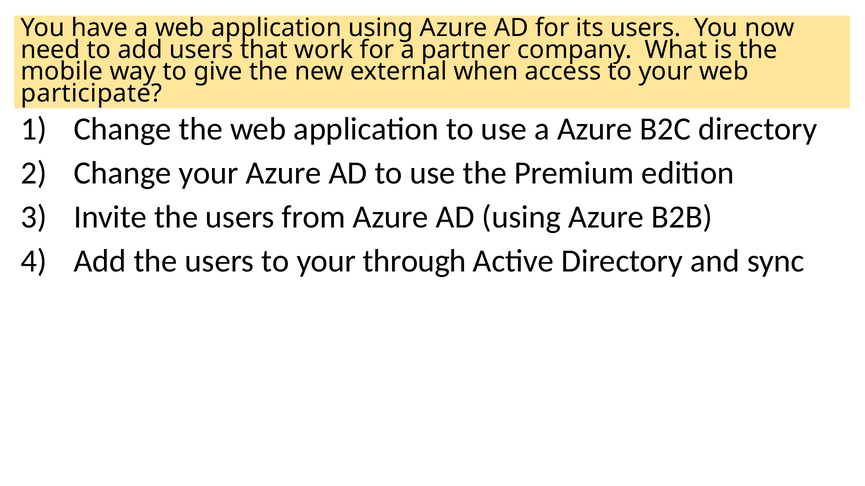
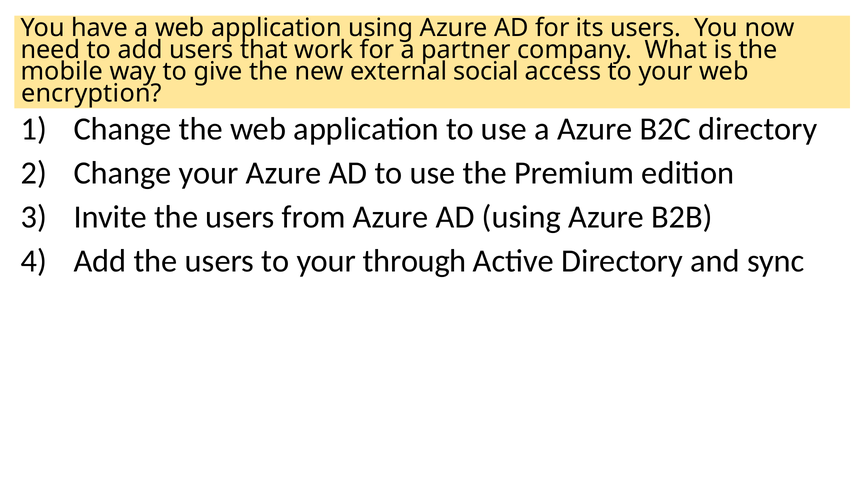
when: when -> social
participate: participate -> encryption
